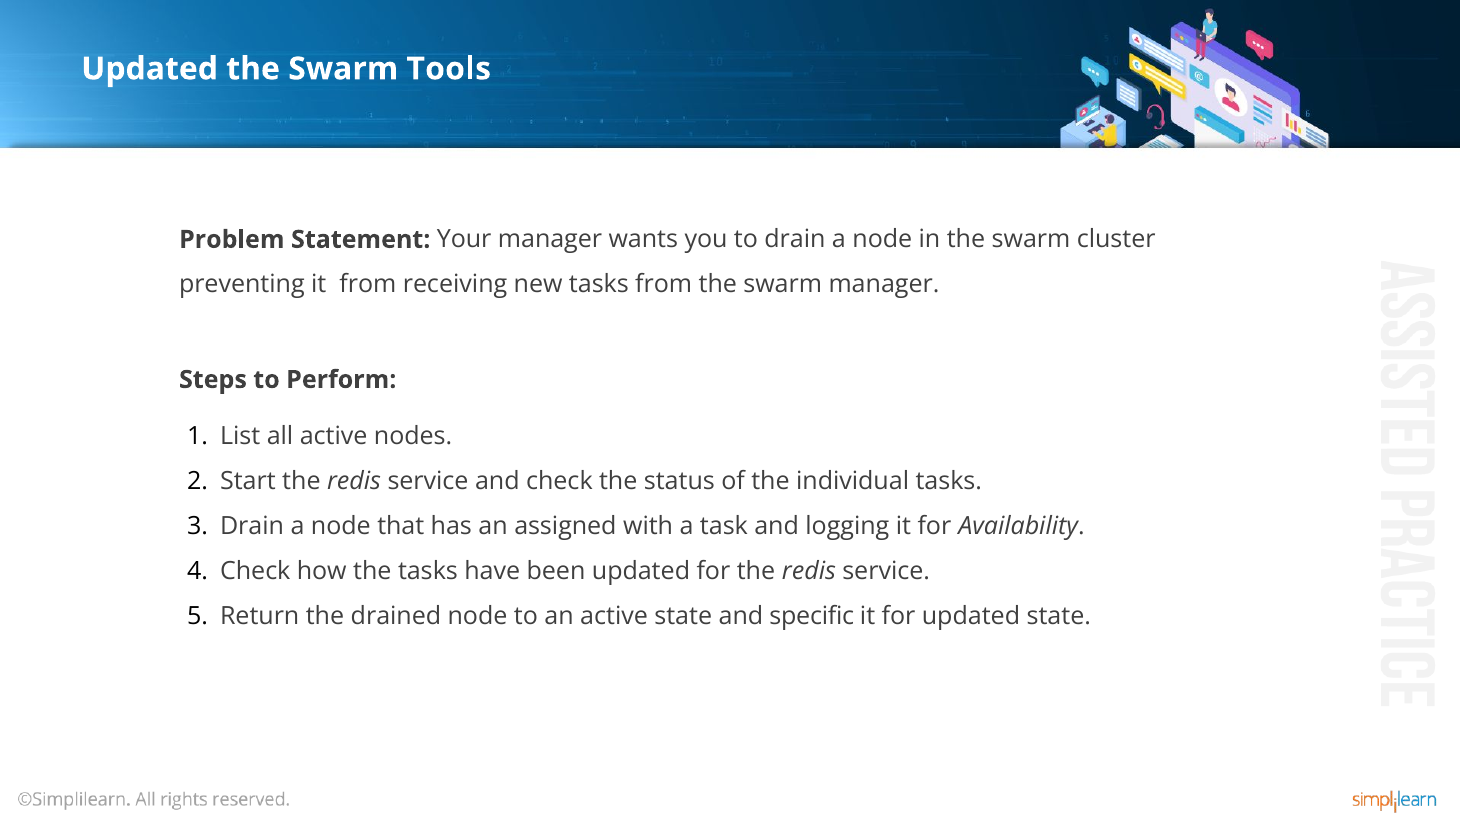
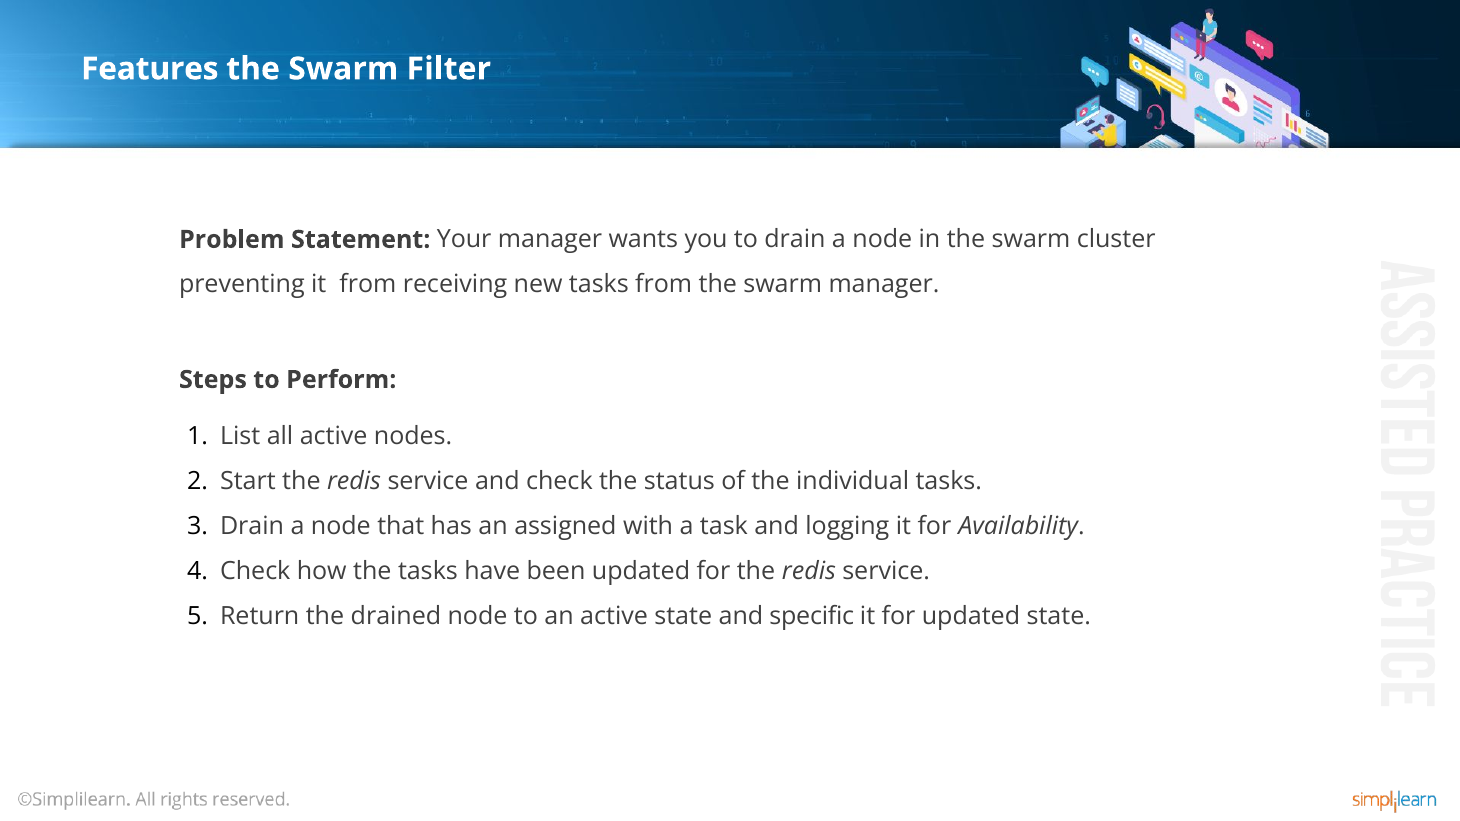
Updated at (150, 69): Updated -> Features
Tools: Tools -> Filter
